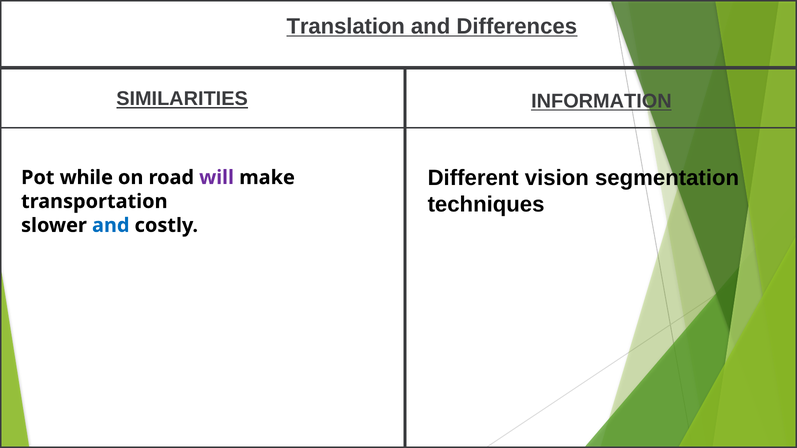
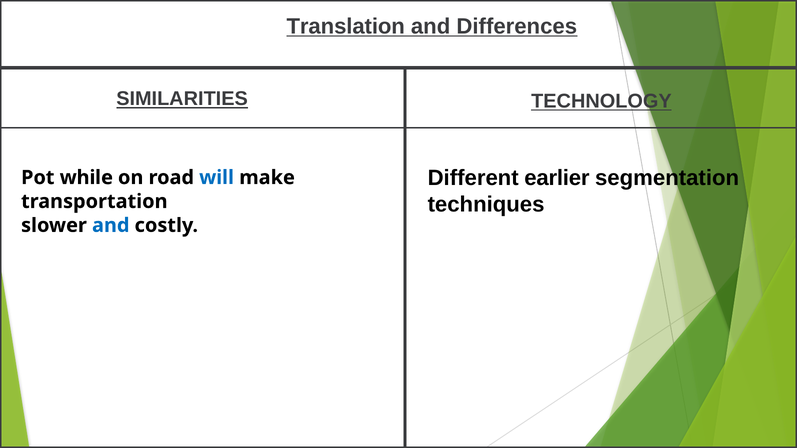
INFORMATION: INFORMATION -> TECHNOLOGY
vision: vision -> earlier
will colour: purple -> blue
